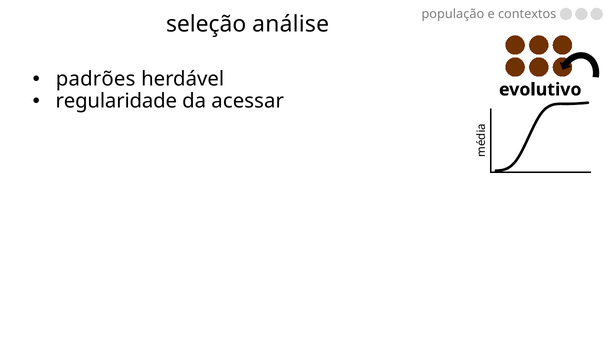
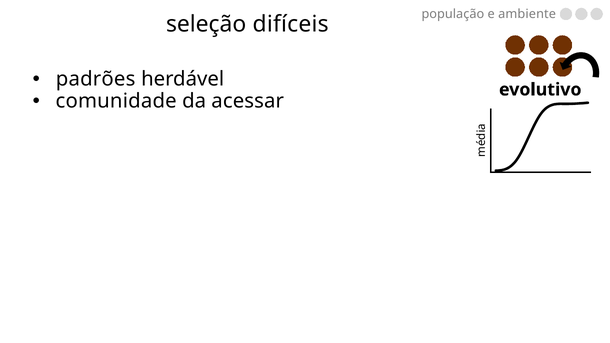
contextos: contextos -> ambiente
análise: análise -> difíceis
regularidade: regularidade -> comunidade
